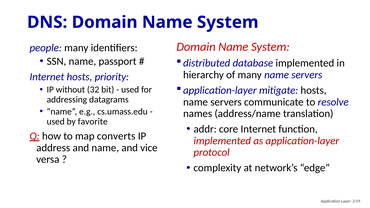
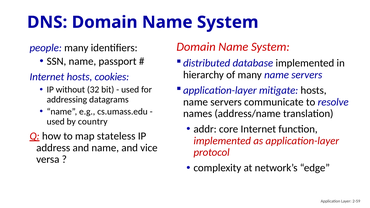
priority: priority -> cookies
favorite: favorite -> country
converts: converts -> stateless
